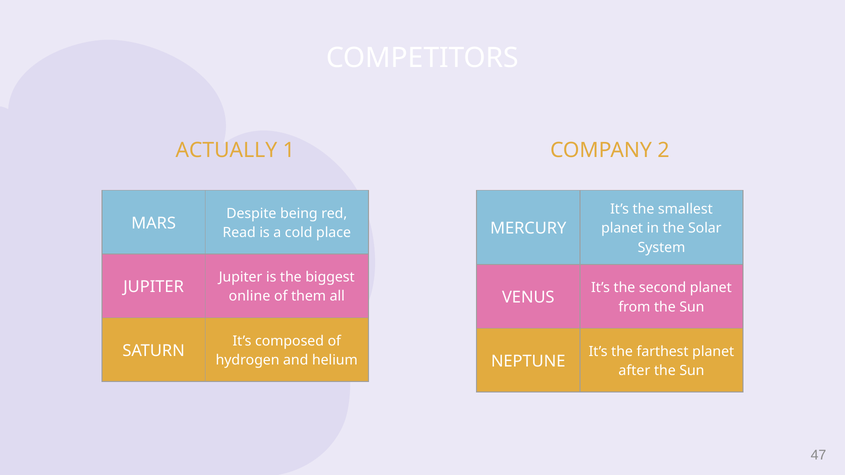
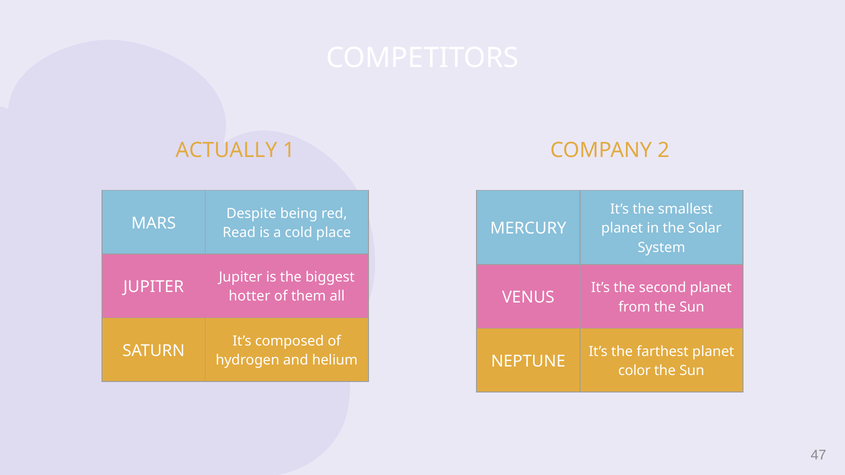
online: online -> hotter
after: after -> color
